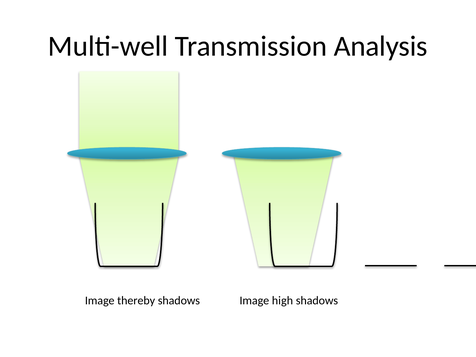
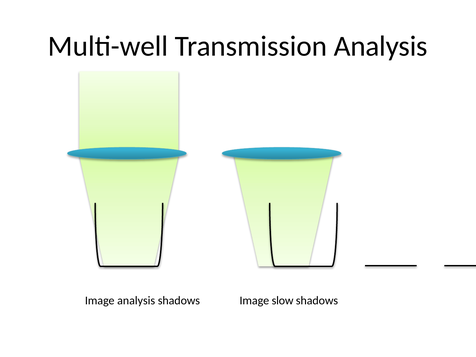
Image thereby: thereby -> analysis
high: high -> slow
